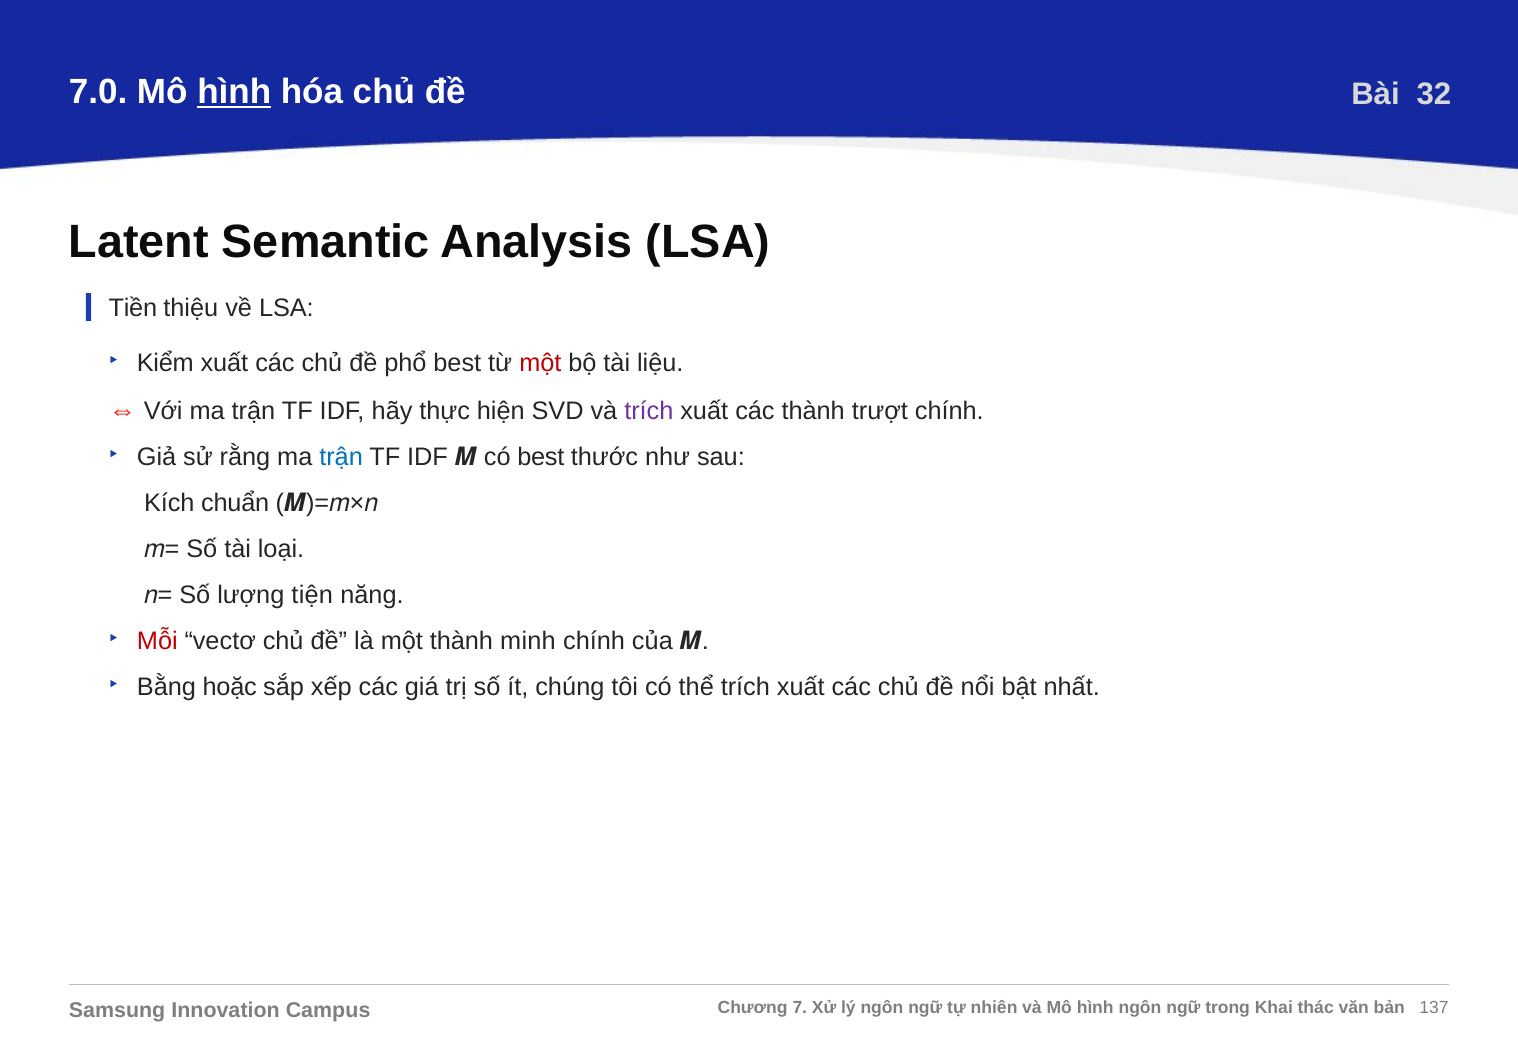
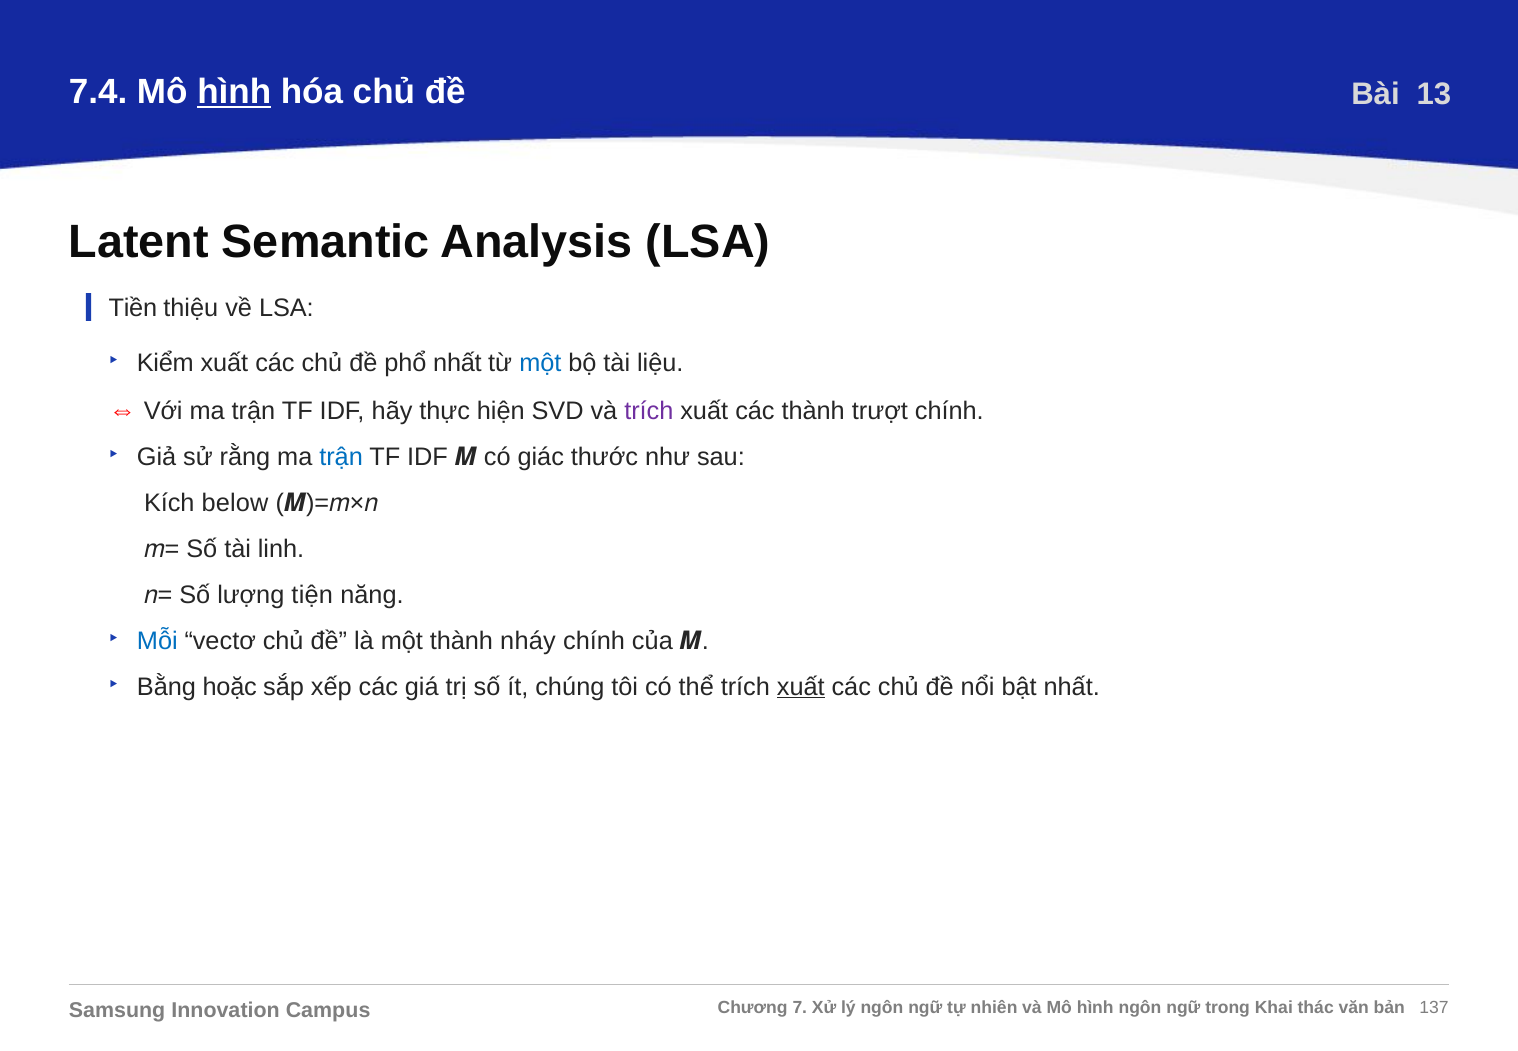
7.0: 7.0 -> 7.4
32: 32 -> 13
phổ best: best -> nhất
một at (540, 363) colour: red -> blue
có best: best -> giác
chuẩn: chuẩn -> below
loại: loại -> linh
Mỗi colour: red -> blue
minh: minh -> nháy
xuất at (801, 687) underline: none -> present
